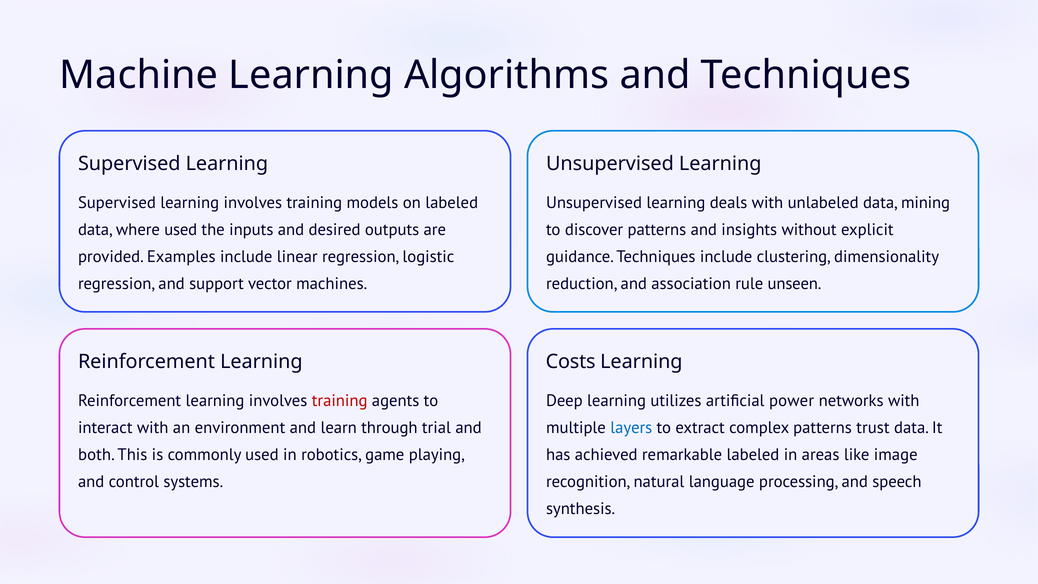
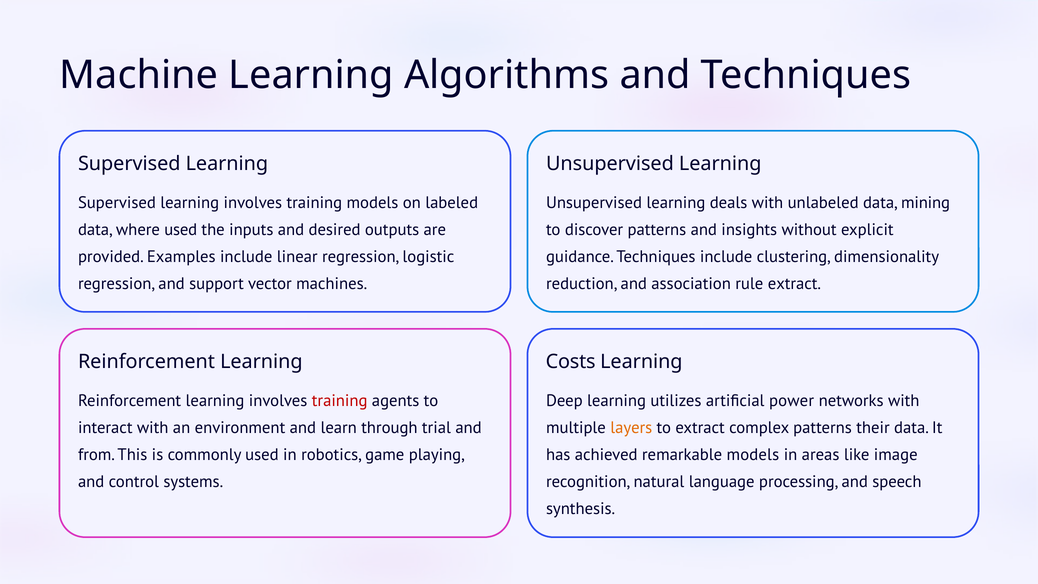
rule unseen: unseen -> extract
layers colour: blue -> orange
trust: trust -> their
both: both -> from
remarkable labeled: labeled -> models
